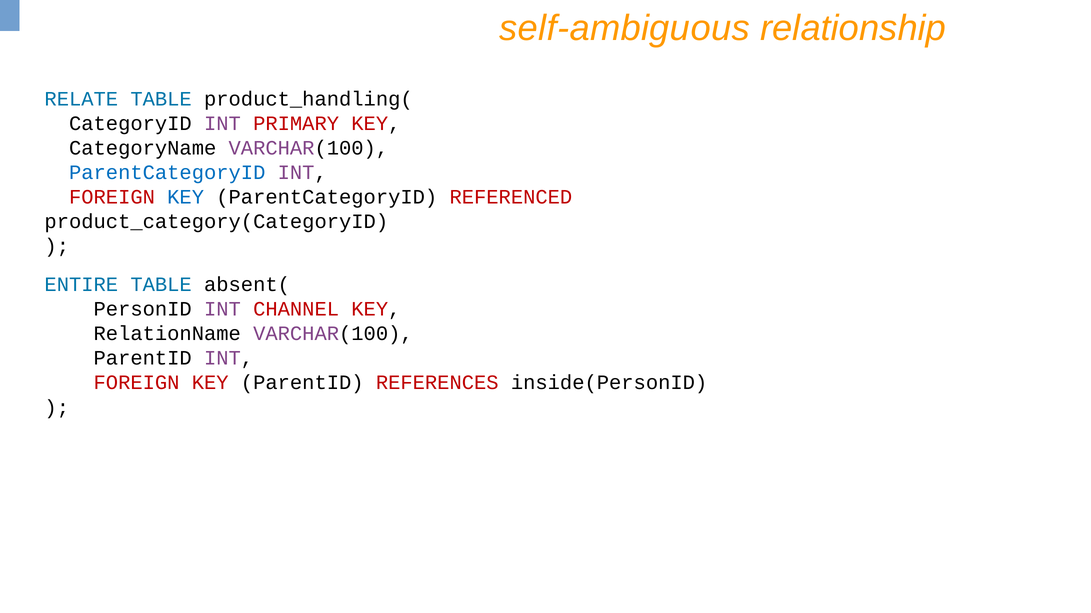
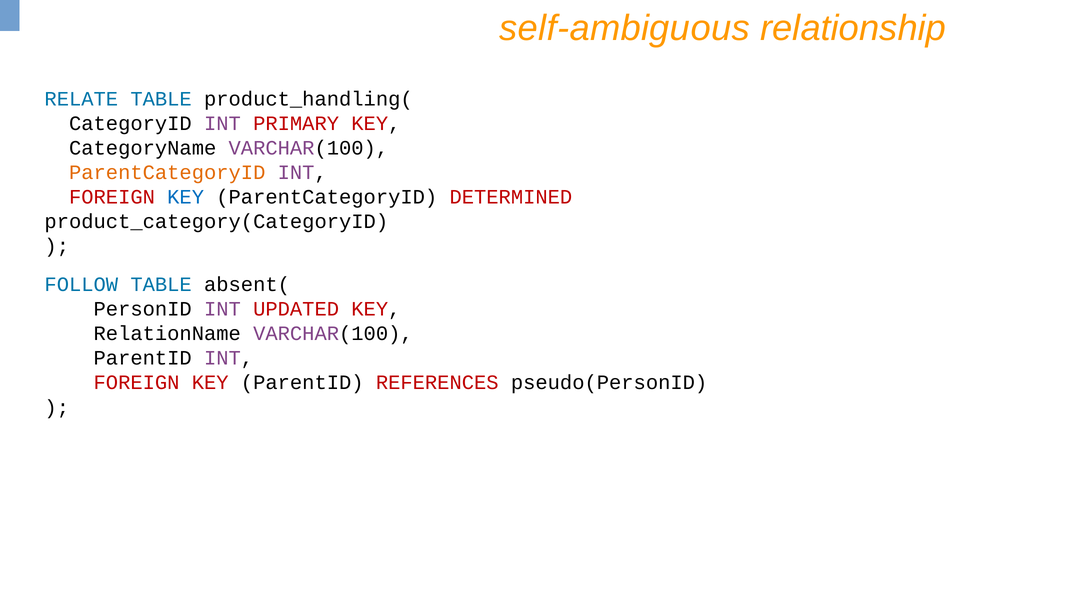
ParentCategoryID at (167, 173) colour: blue -> orange
REFERENCED: REFERENCED -> DETERMINED
ENTIRE: ENTIRE -> FOLLOW
CHANNEL: CHANNEL -> UPDATED
inside(PersonID: inside(PersonID -> pseudo(PersonID
